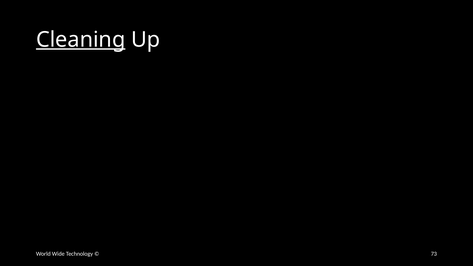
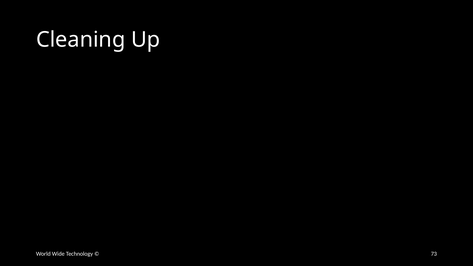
Cleaning underline: present -> none
